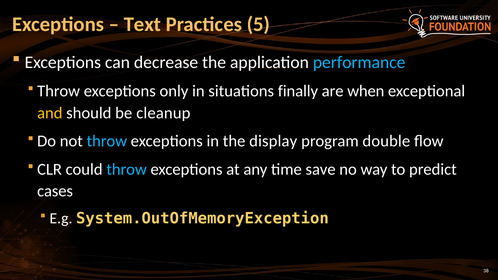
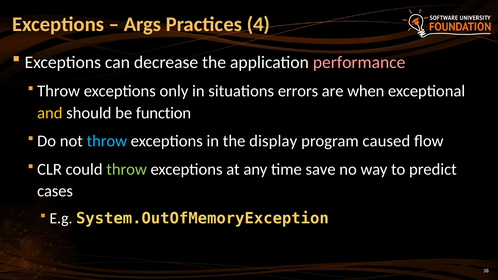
Text: Text -> Args
5: 5 -> 4
performance colour: light blue -> pink
finally: finally -> errors
cleanup: cleanup -> function
double: double -> caused
throw at (127, 169) colour: light blue -> light green
